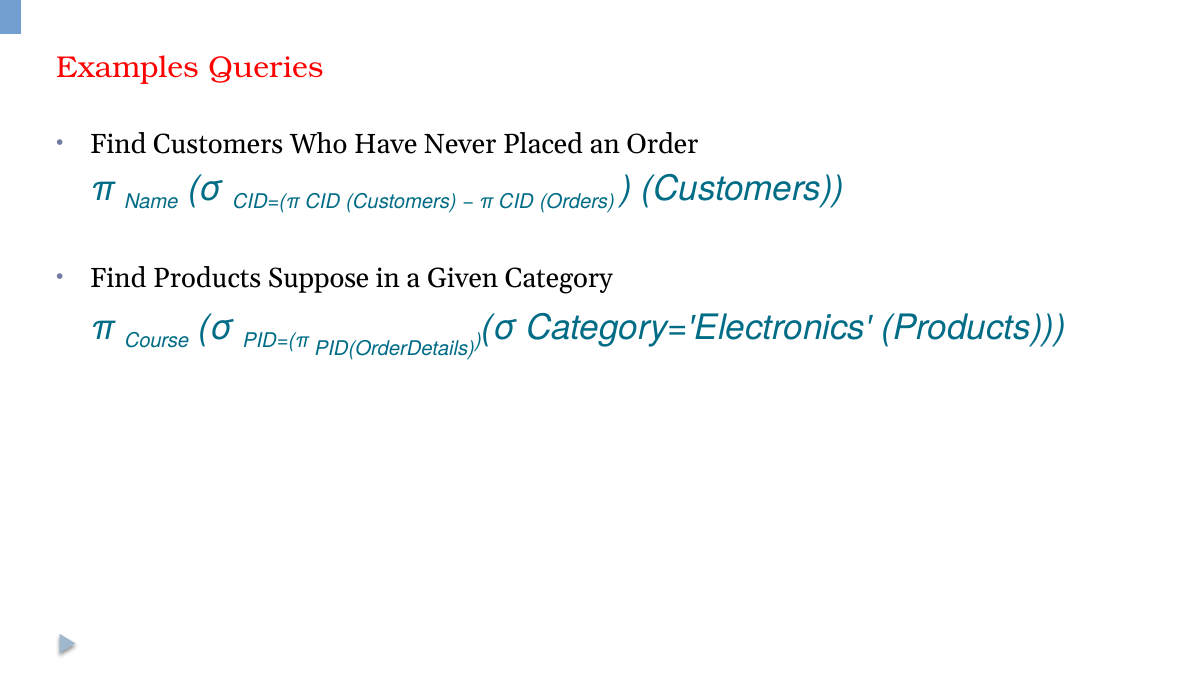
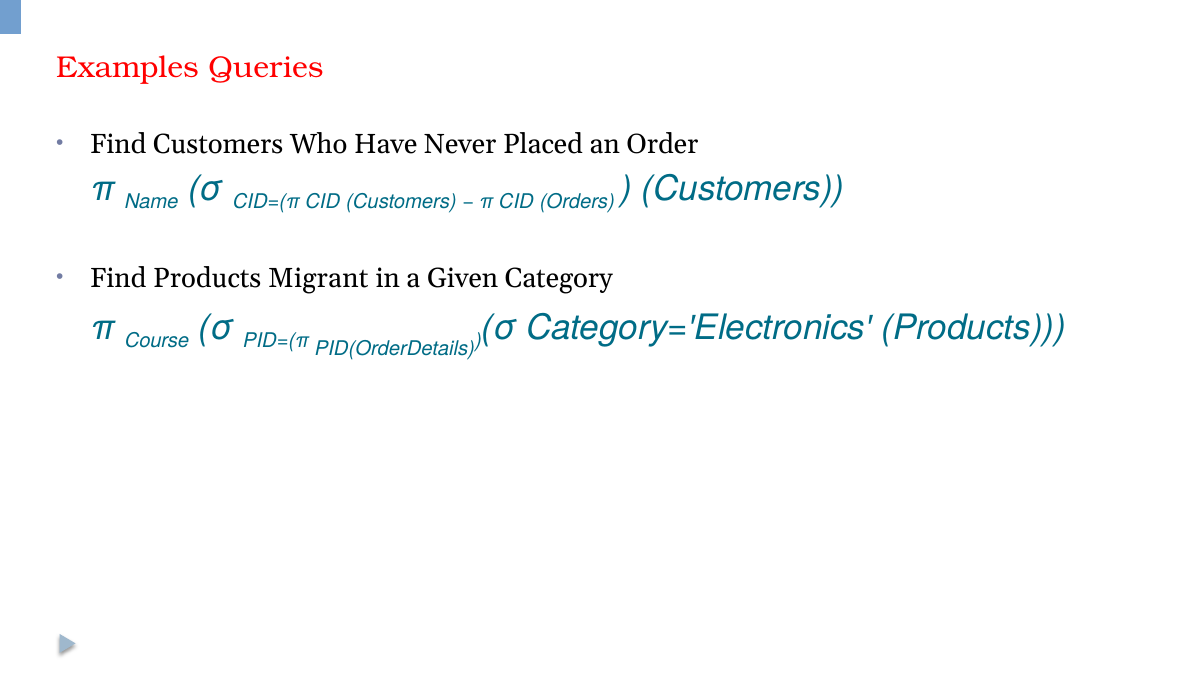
Suppose: Suppose -> Migrant
